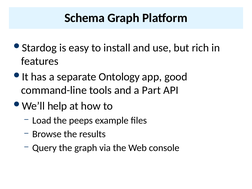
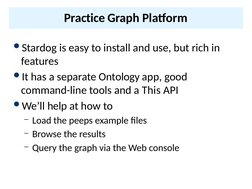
Schema: Schema -> Practice
Part: Part -> This
